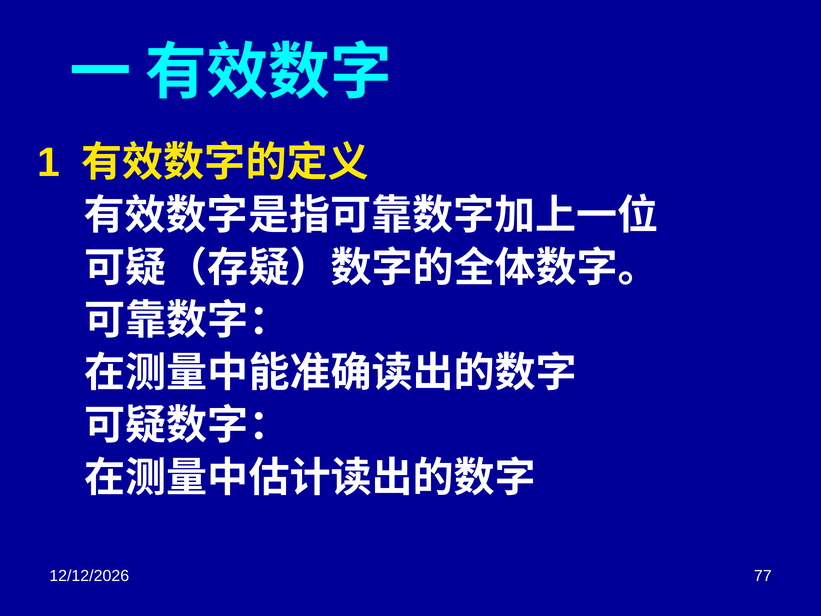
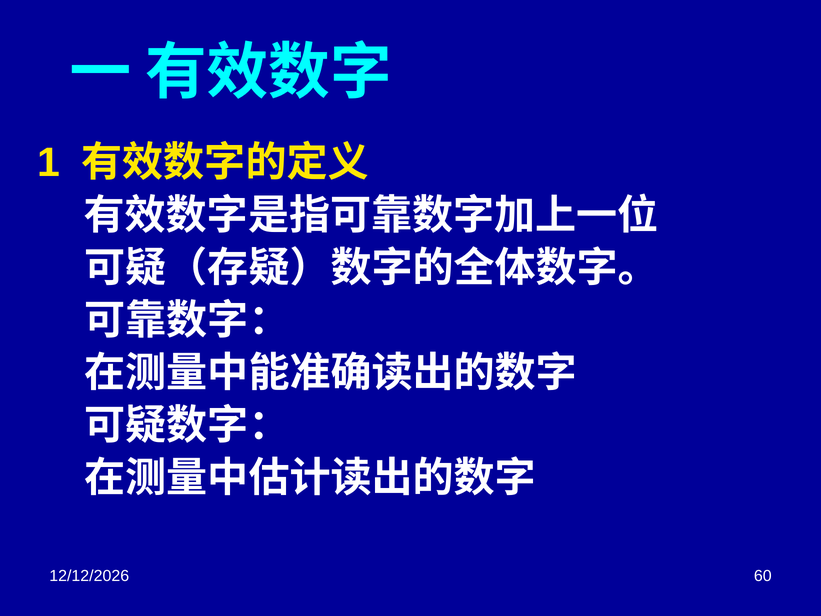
77: 77 -> 60
